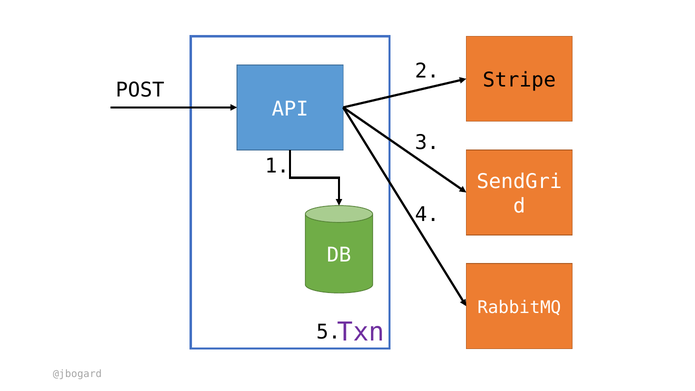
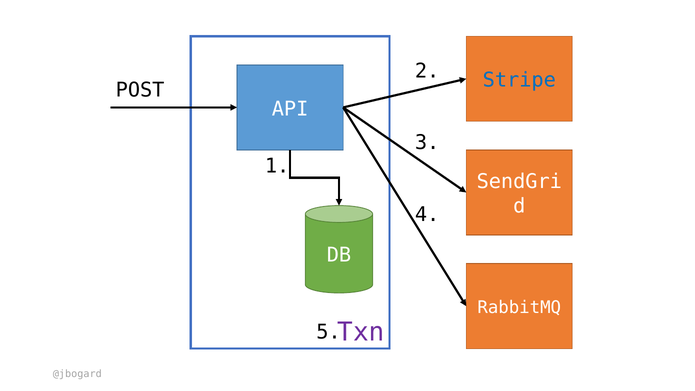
Stripe colour: black -> blue
